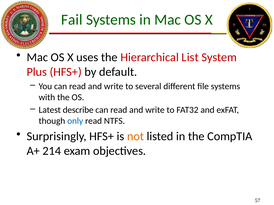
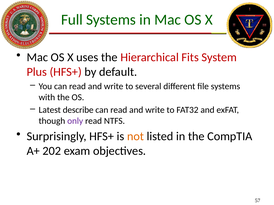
Fail: Fail -> Full
List: List -> Fits
only colour: blue -> purple
214: 214 -> 202
